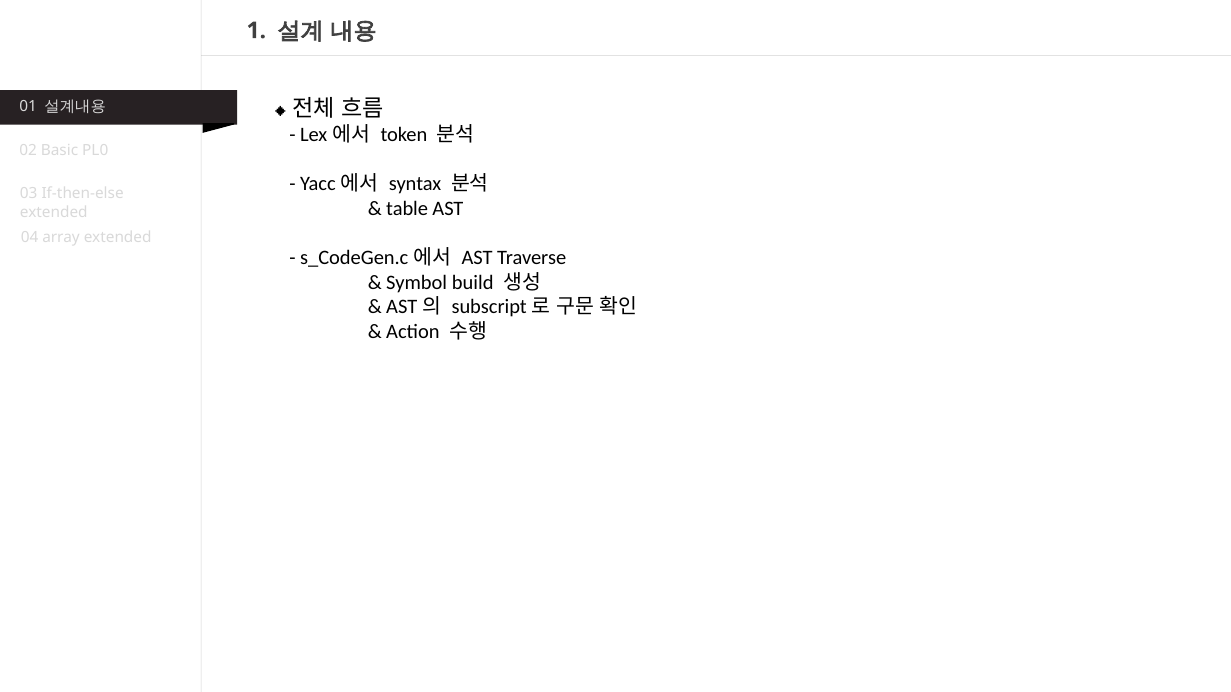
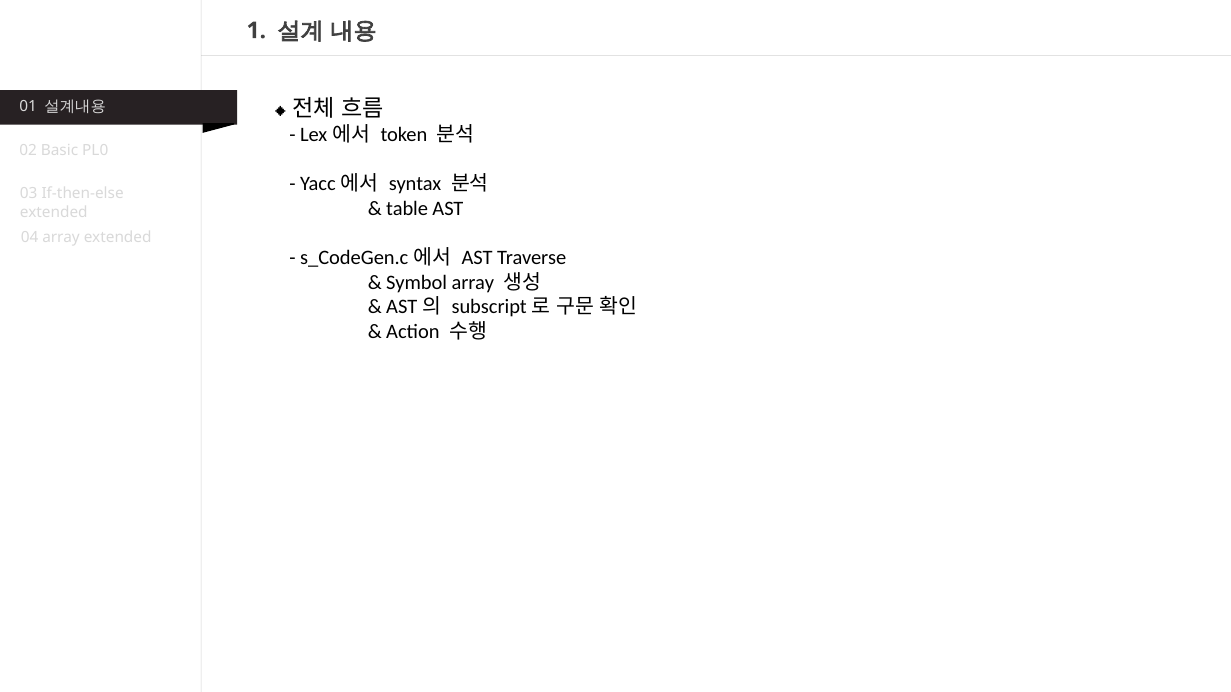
Symbol build: build -> array
